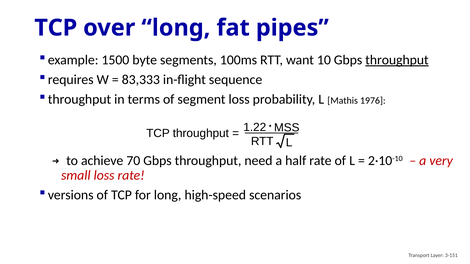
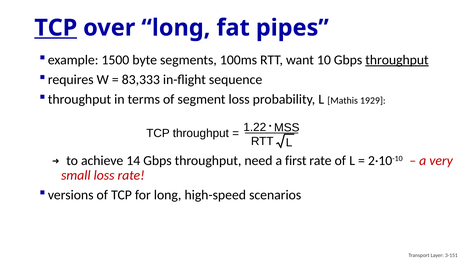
TCP at (56, 28) underline: none -> present
1976: 1976 -> 1929
70: 70 -> 14
half: half -> first
